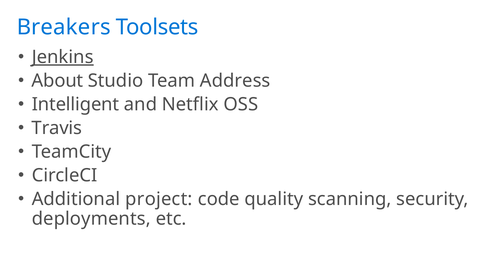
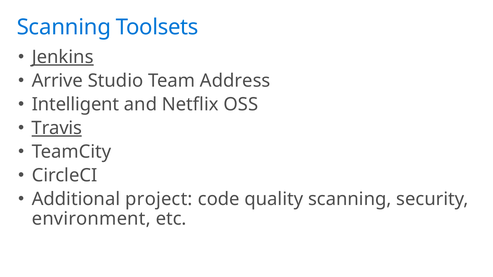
Breakers at (64, 27): Breakers -> Scanning
About: About -> Arrive
Travis underline: none -> present
deployments: deployments -> environment
